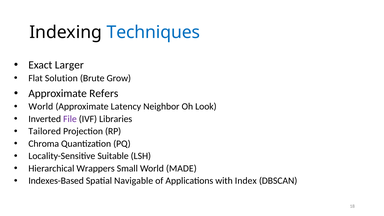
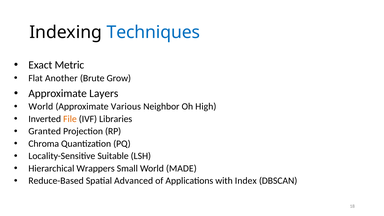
Larger: Larger -> Metric
Solution: Solution -> Another
Refers: Refers -> Layers
Latency: Latency -> Various
Look: Look -> High
File colour: purple -> orange
Tailored: Tailored -> Granted
Indexes-Based: Indexes-Based -> Reduce-Based
Navigable: Navigable -> Advanced
